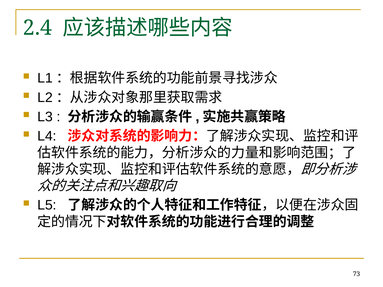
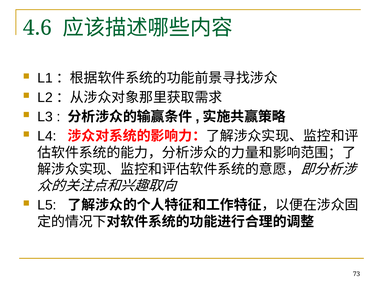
2.4: 2.4 -> 4.6
